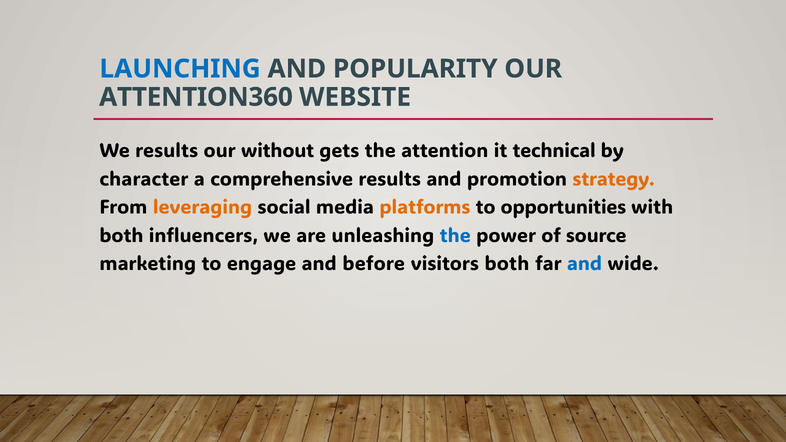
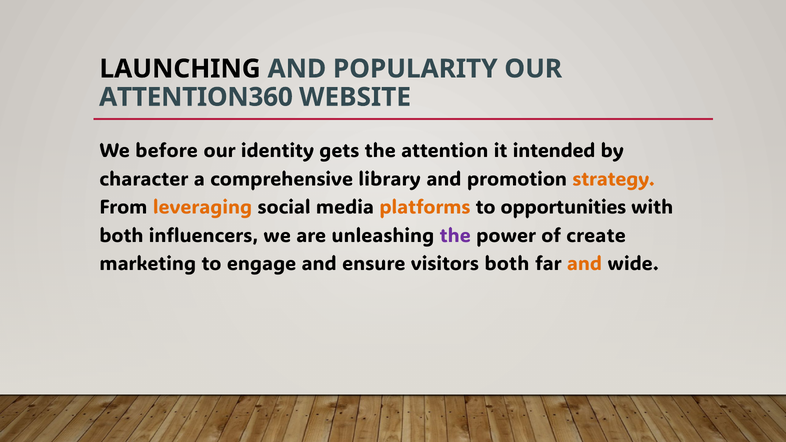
LAUNCHING colour: blue -> black
We results: results -> before
without: without -> identity
technical: technical -> intended
comprehensive results: results -> library
the at (455, 236) colour: blue -> purple
source: source -> create
before: before -> ensure
and at (585, 264) colour: blue -> orange
